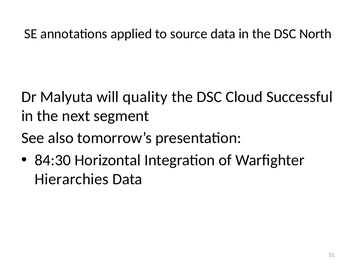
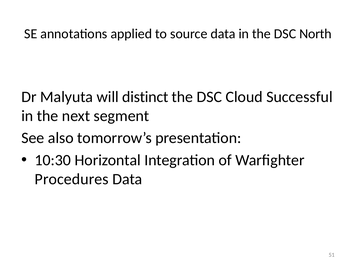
quality: quality -> distinct
84:30: 84:30 -> 10:30
Hierarchies: Hierarchies -> Procedures
